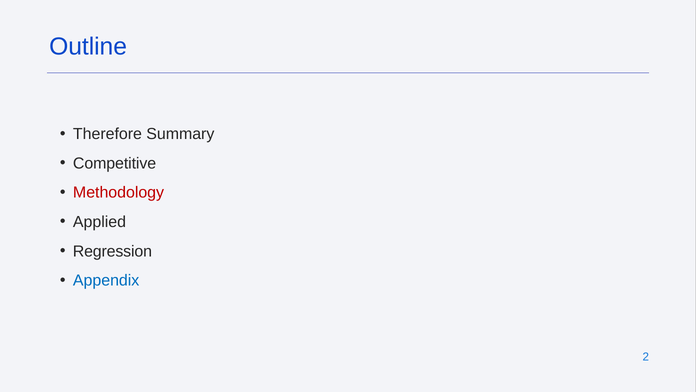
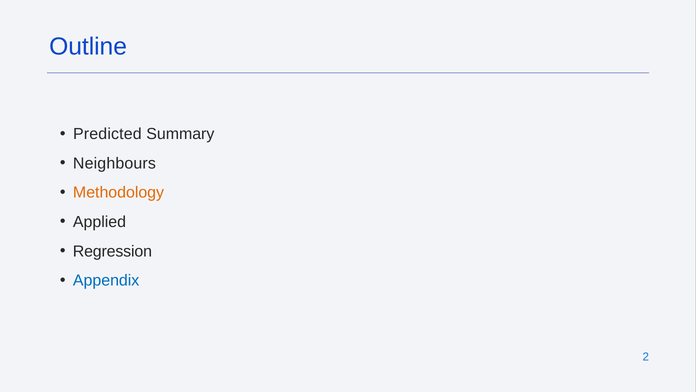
Therefore: Therefore -> Predicted
Competitive: Competitive -> Neighbours
Methodology colour: red -> orange
